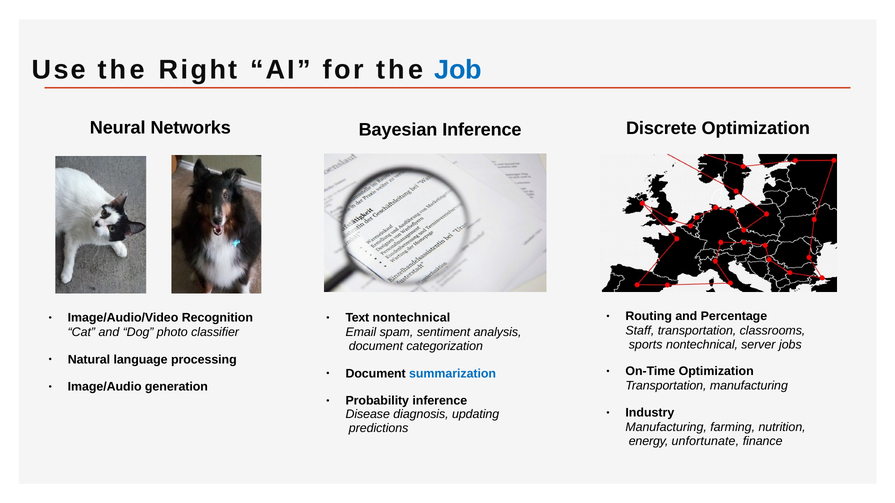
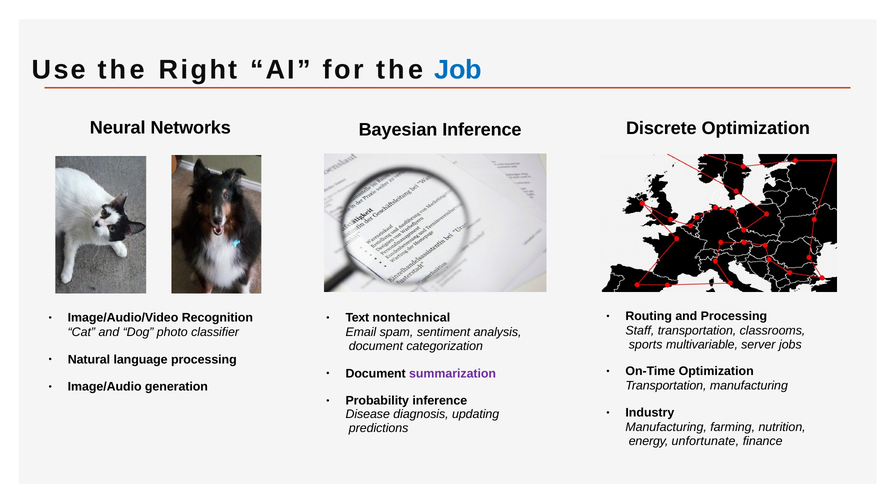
and Percentage: Percentage -> Processing
sports nontechnical: nontechnical -> multivariable
summarization colour: blue -> purple
